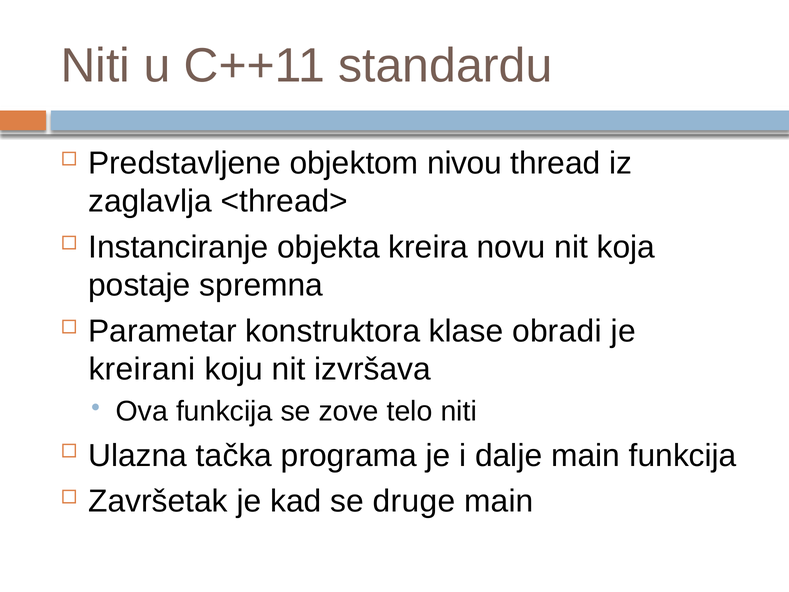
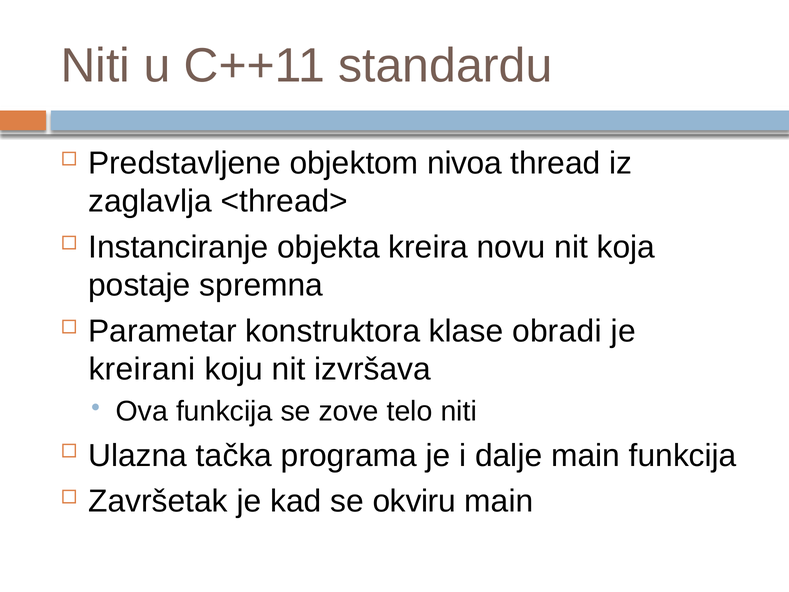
nivou: nivou -> nivoa
druge: druge -> okviru
